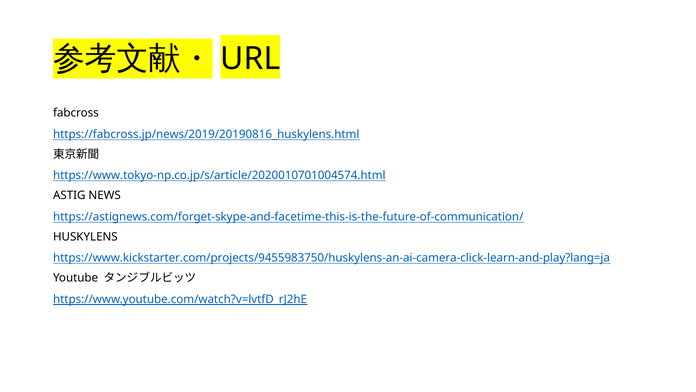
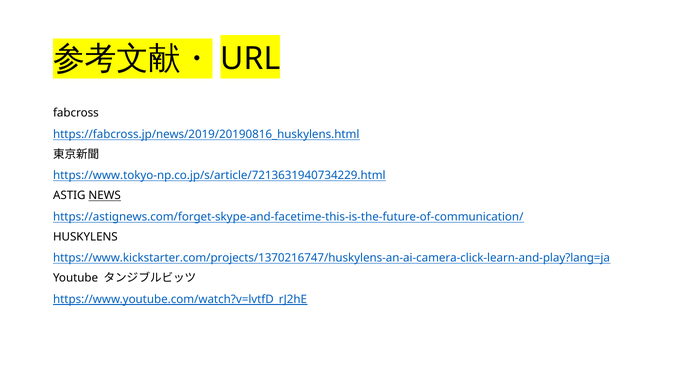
https://www.tokyo-np.co.jp/s/article/2020010701004574.html: https://www.tokyo-np.co.jp/s/article/2020010701004574.html -> https://www.tokyo-np.co.jp/s/article/7213631940734229.html
NEWS underline: none -> present
https://www.kickstarter.com/projects/9455983750/huskylens-an-ai-camera-click-learn-and-play?lang=ja: https://www.kickstarter.com/projects/9455983750/huskylens-an-ai-camera-click-learn-and-play?lang=ja -> https://www.kickstarter.com/projects/1370216747/huskylens-an-ai-camera-click-learn-and-play?lang=ja
